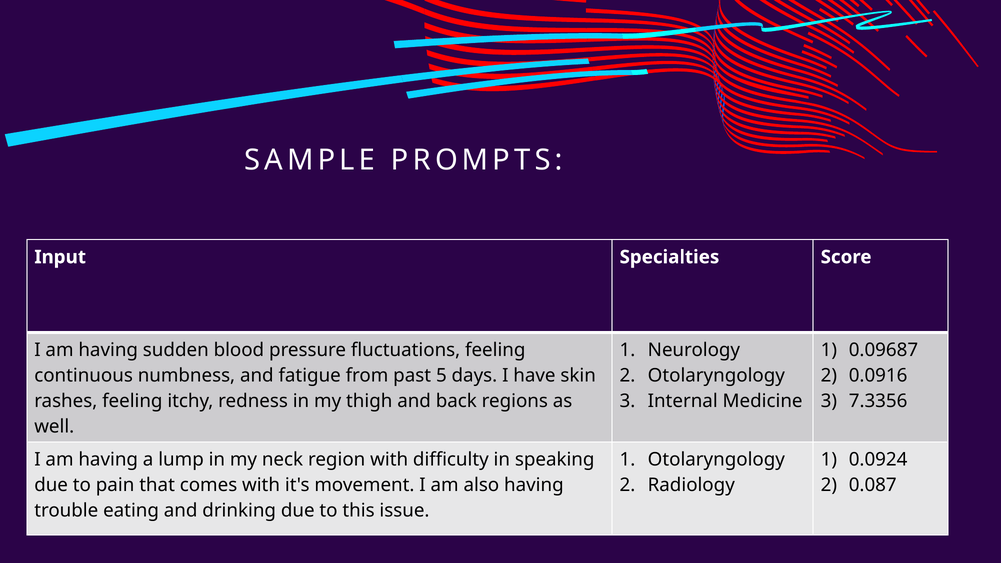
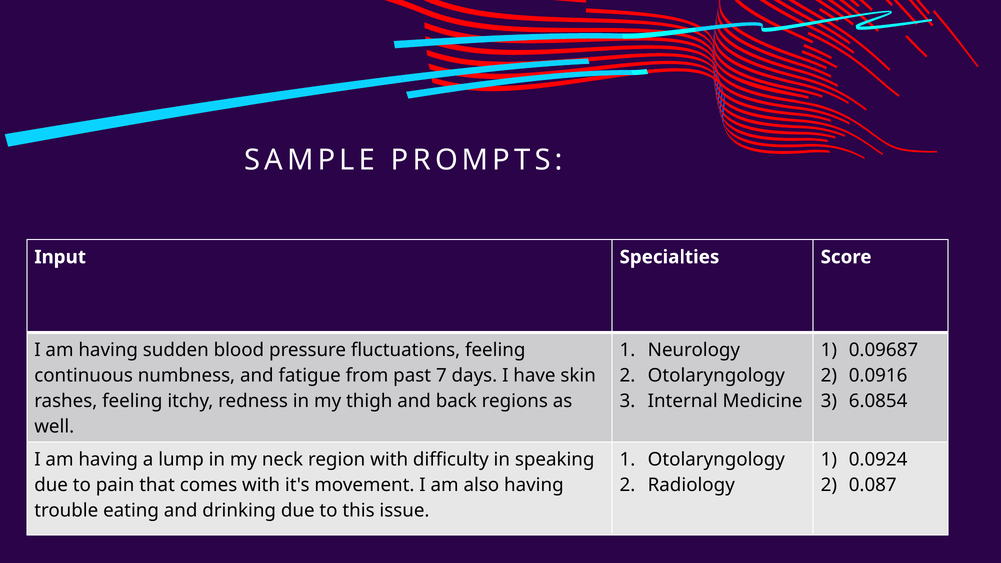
5: 5 -> 7
7.3356: 7.3356 -> 6.0854
